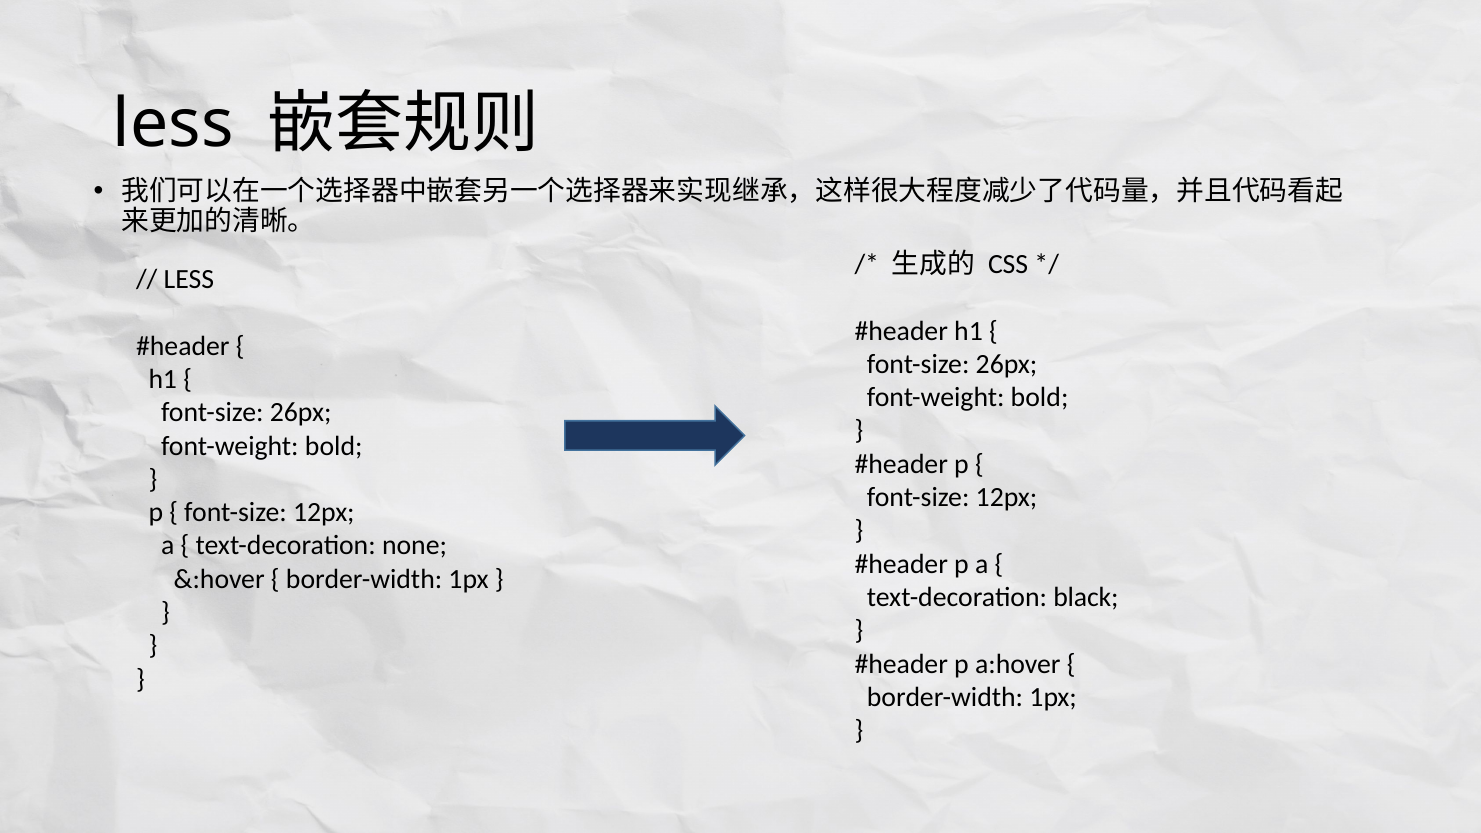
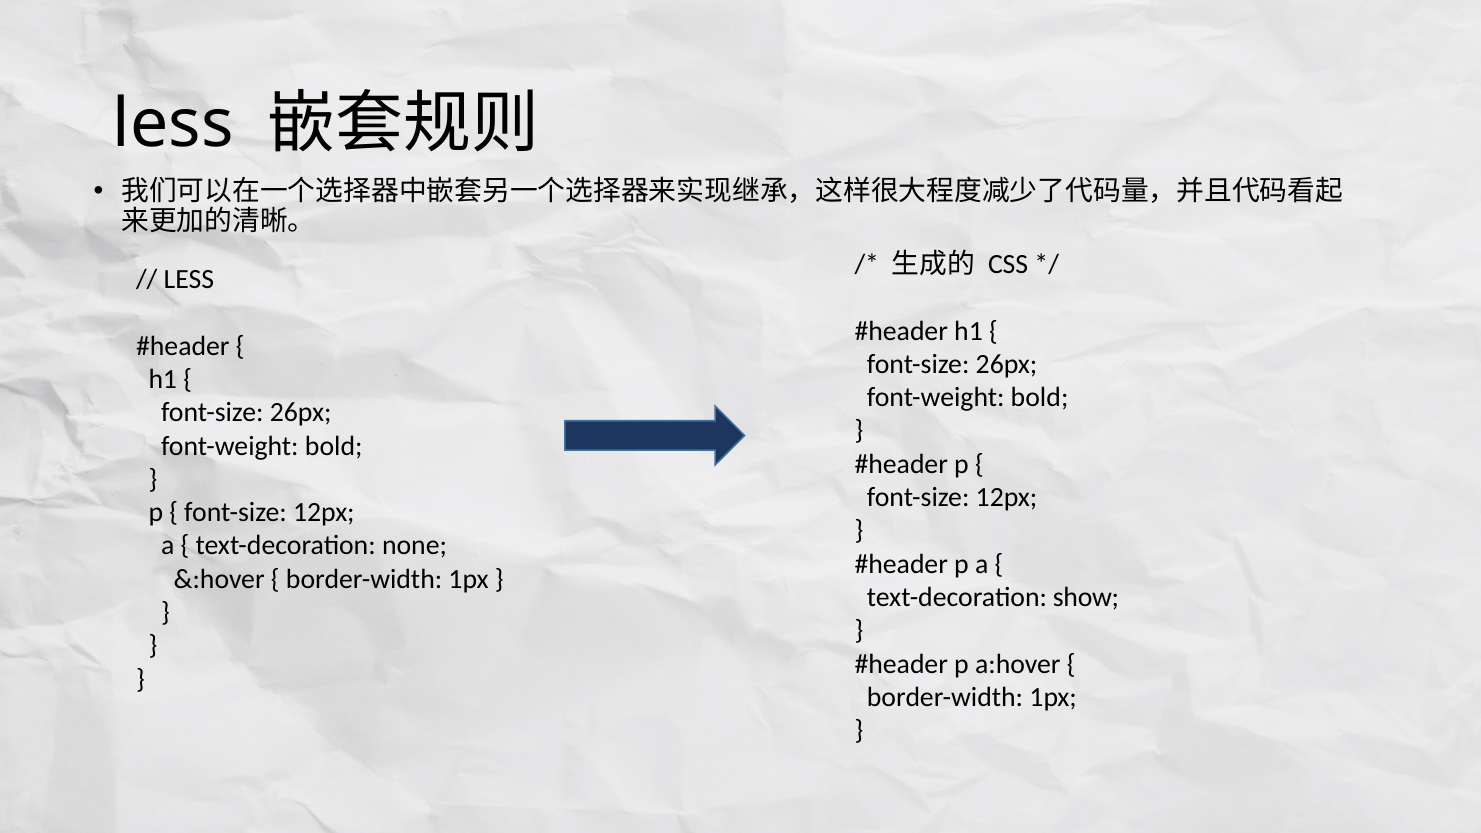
black: black -> show
